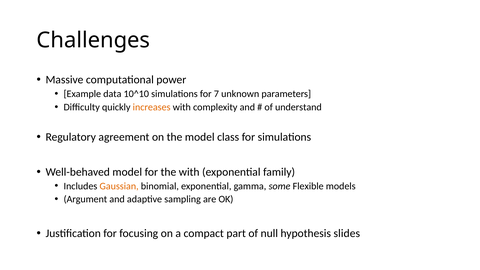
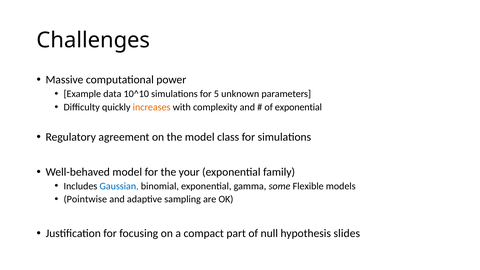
7: 7 -> 5
of understand: understand -> exponential
the with: with -> your
Gaussian colour: orange -> blue
Argument: Argument -> Pointwise
